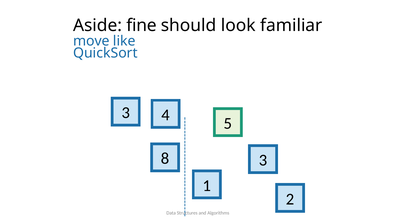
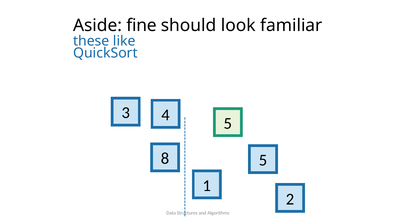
move: move -> these
8 3: 3 -> 5
